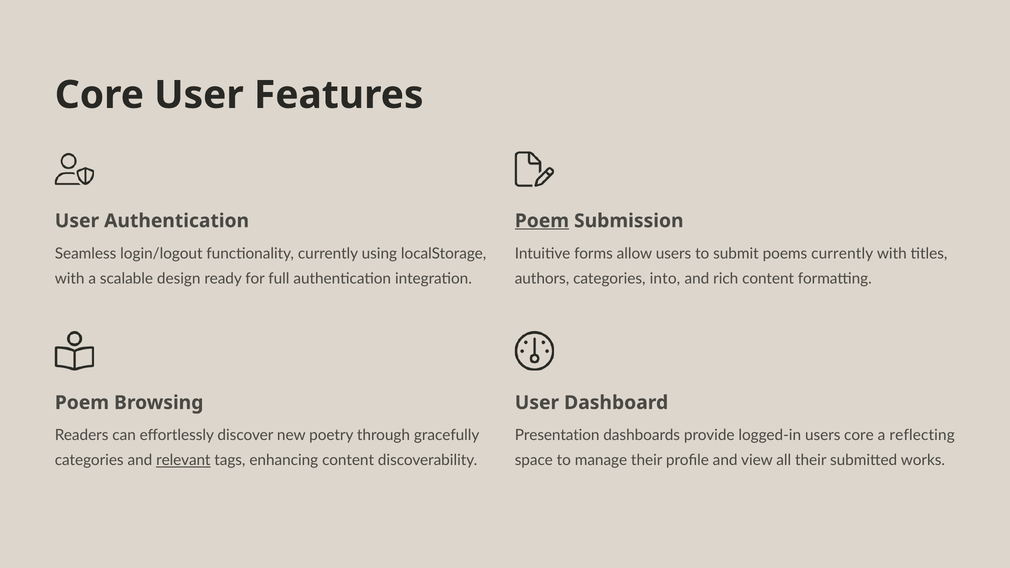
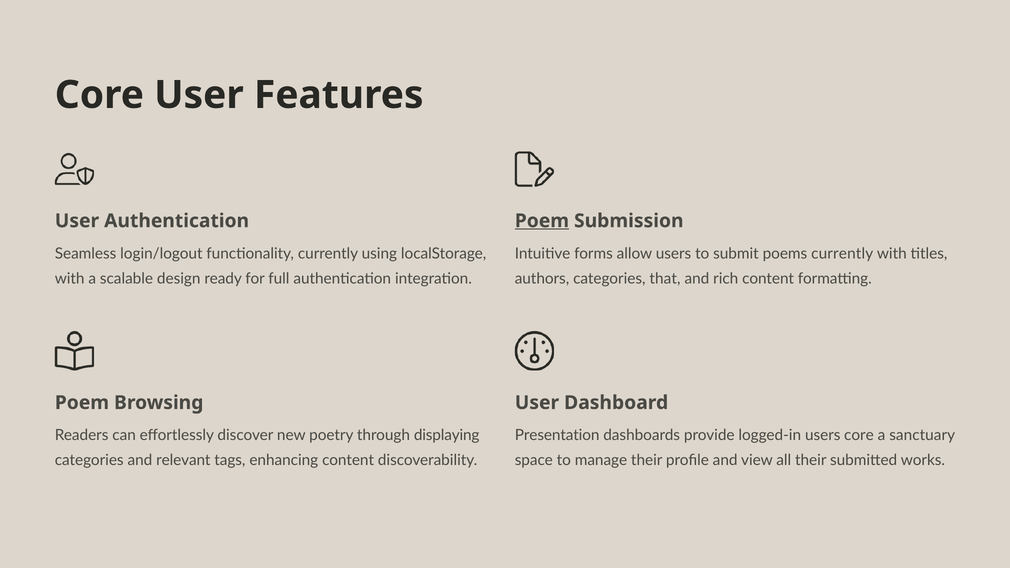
into: into -> that
gracefully: gracefully -> displaying
reflecting: reflecting -> sanctuary
relevant underline: present -> none
